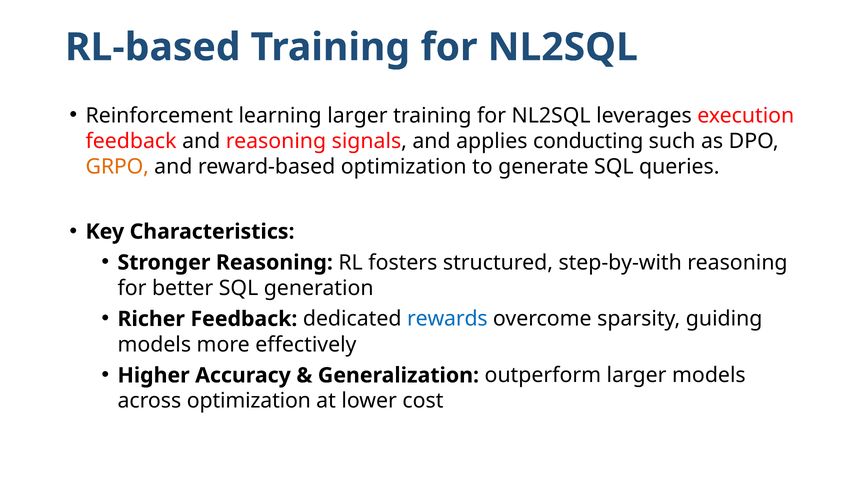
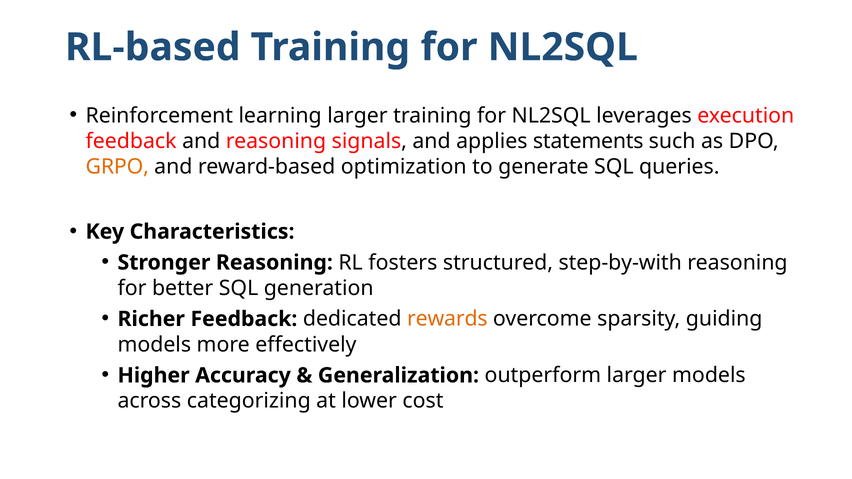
conducting: conducting -> statements
rewards colour: blue -> orange
across optimization: optimization -> categorizing
